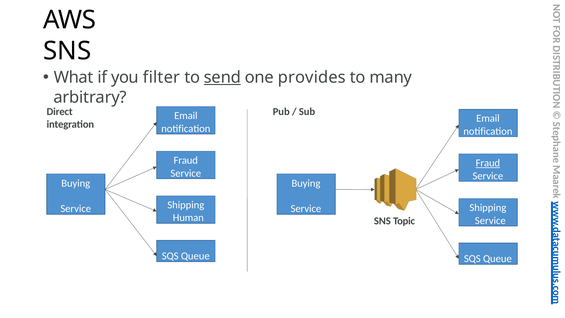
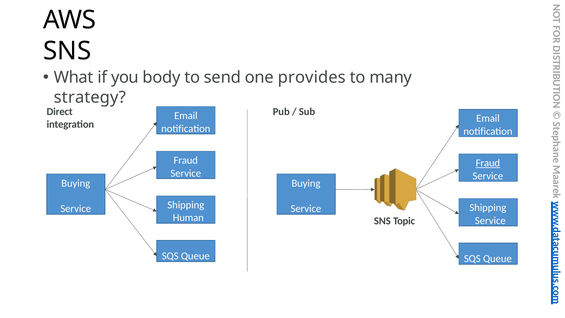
filter: filter -> body
send underline: present -> none
arbitrary: arbitrary -> strategy
